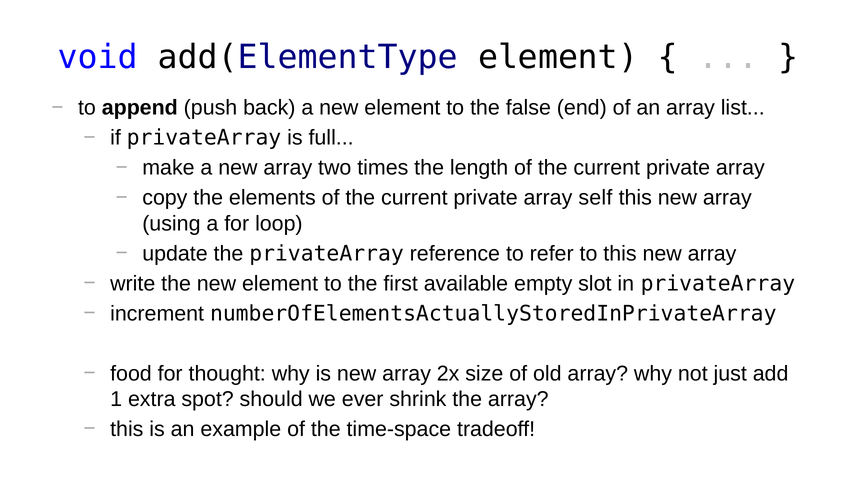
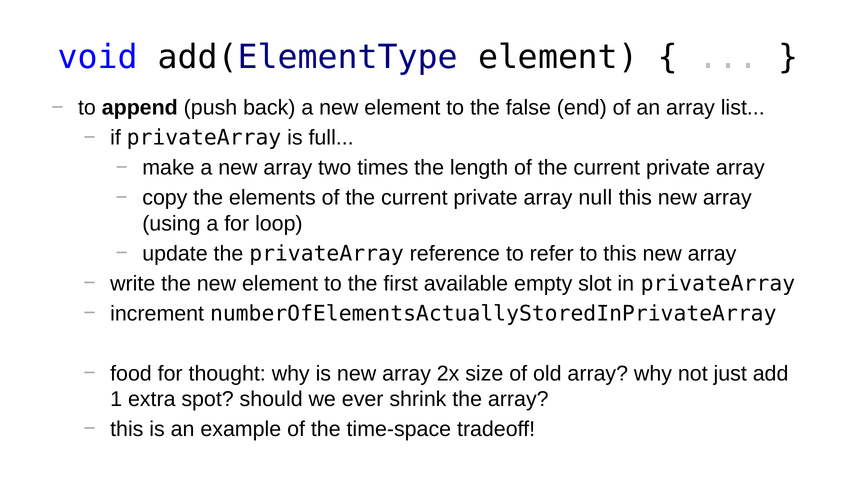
self: self -> null
